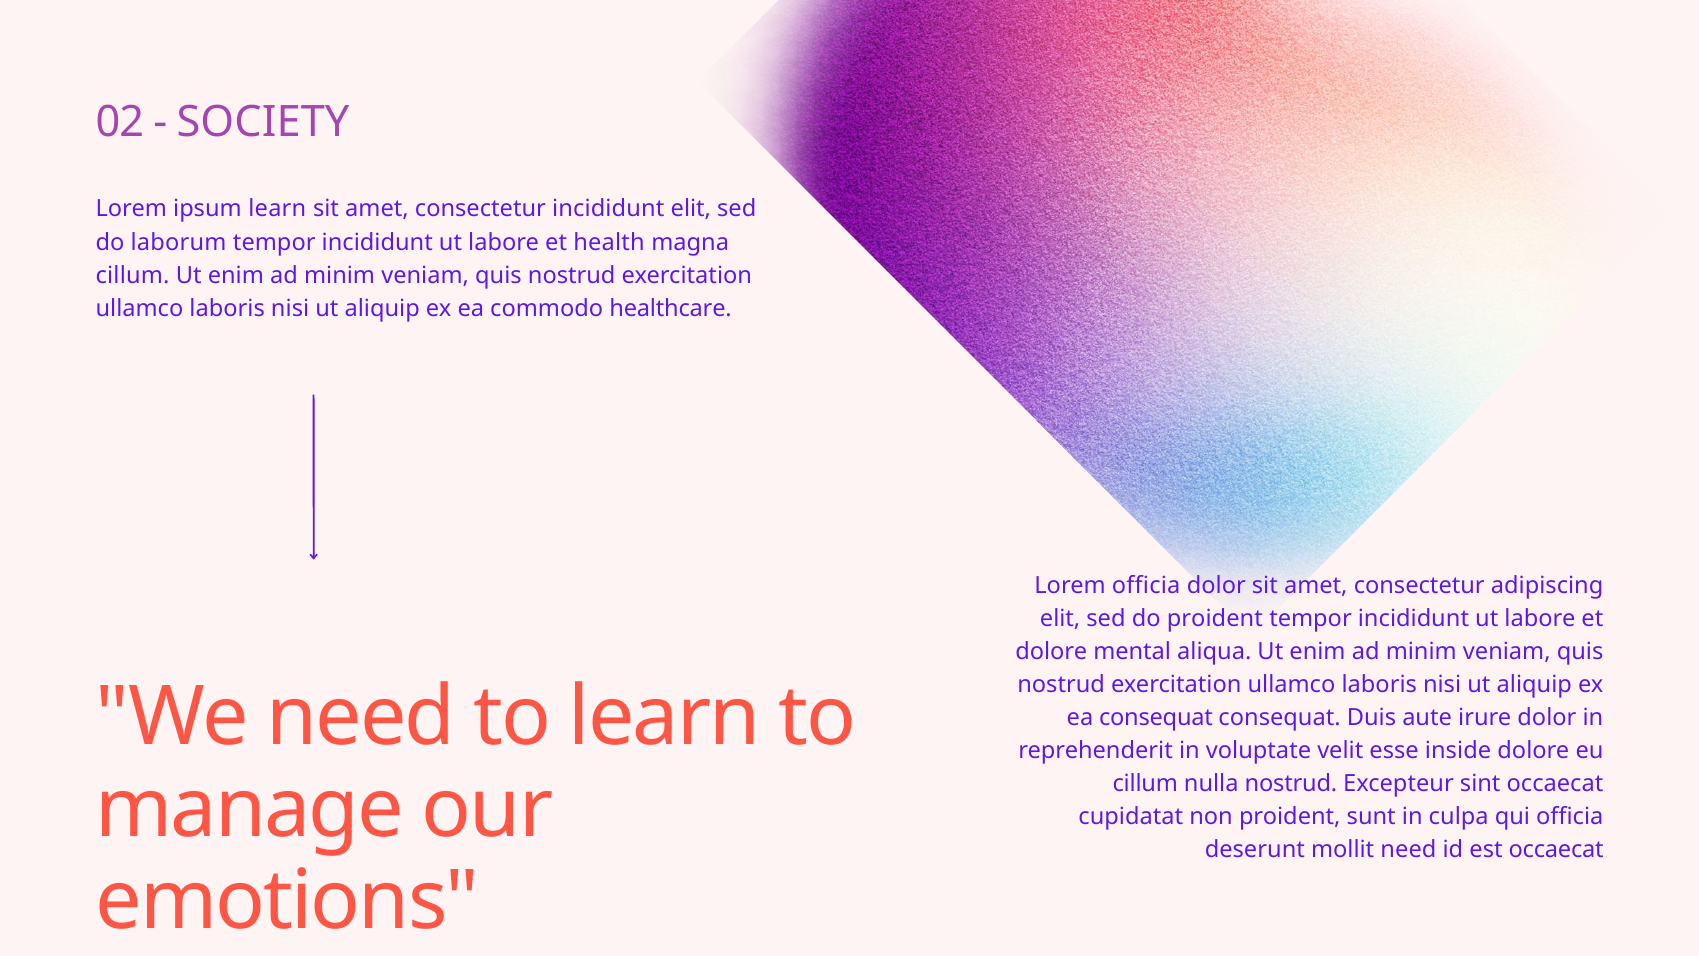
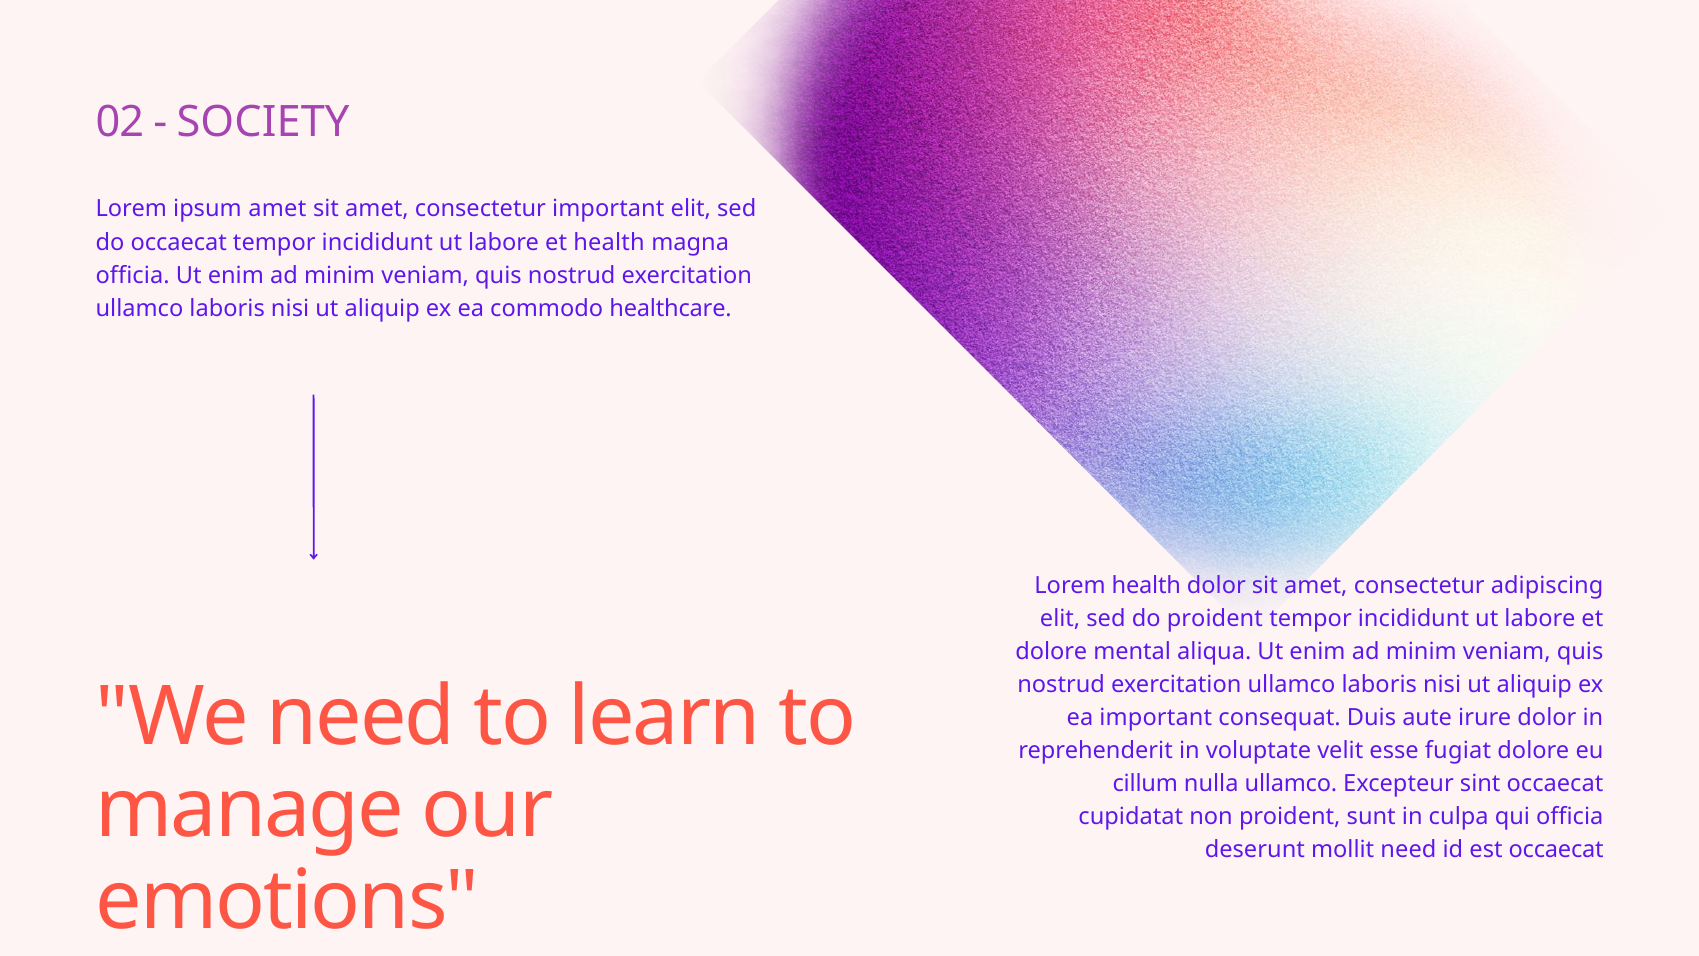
ipsum learn: learn -> amet
consectetur incididunt: incididunt -> important
do laborum: laborum -> occaecat
cillum at (133, 275): cillum -> officia
Lorem officia: officia -> health
ea consequat: consequat -> important
inside: inside -> fugiat
nulla nostrud: nostrud -> ullamco
